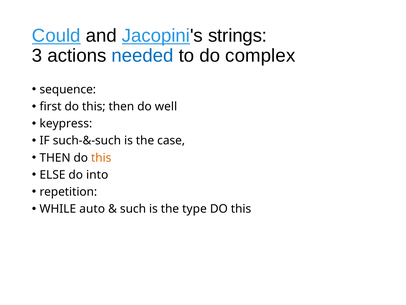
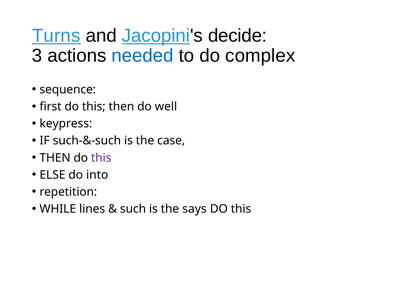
Could: Could -> Turns
strings: strings -> decide
this at (101, 158) colour: orange -> purple
auto: auto -> lines
type: type -> says
